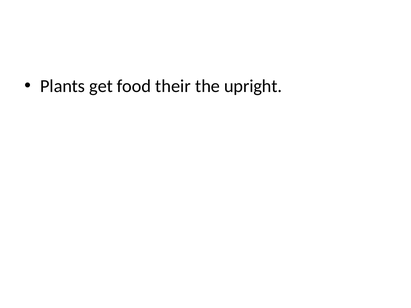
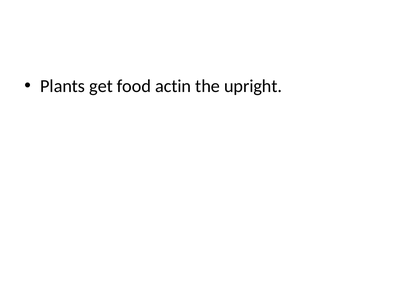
their: their -> actin
